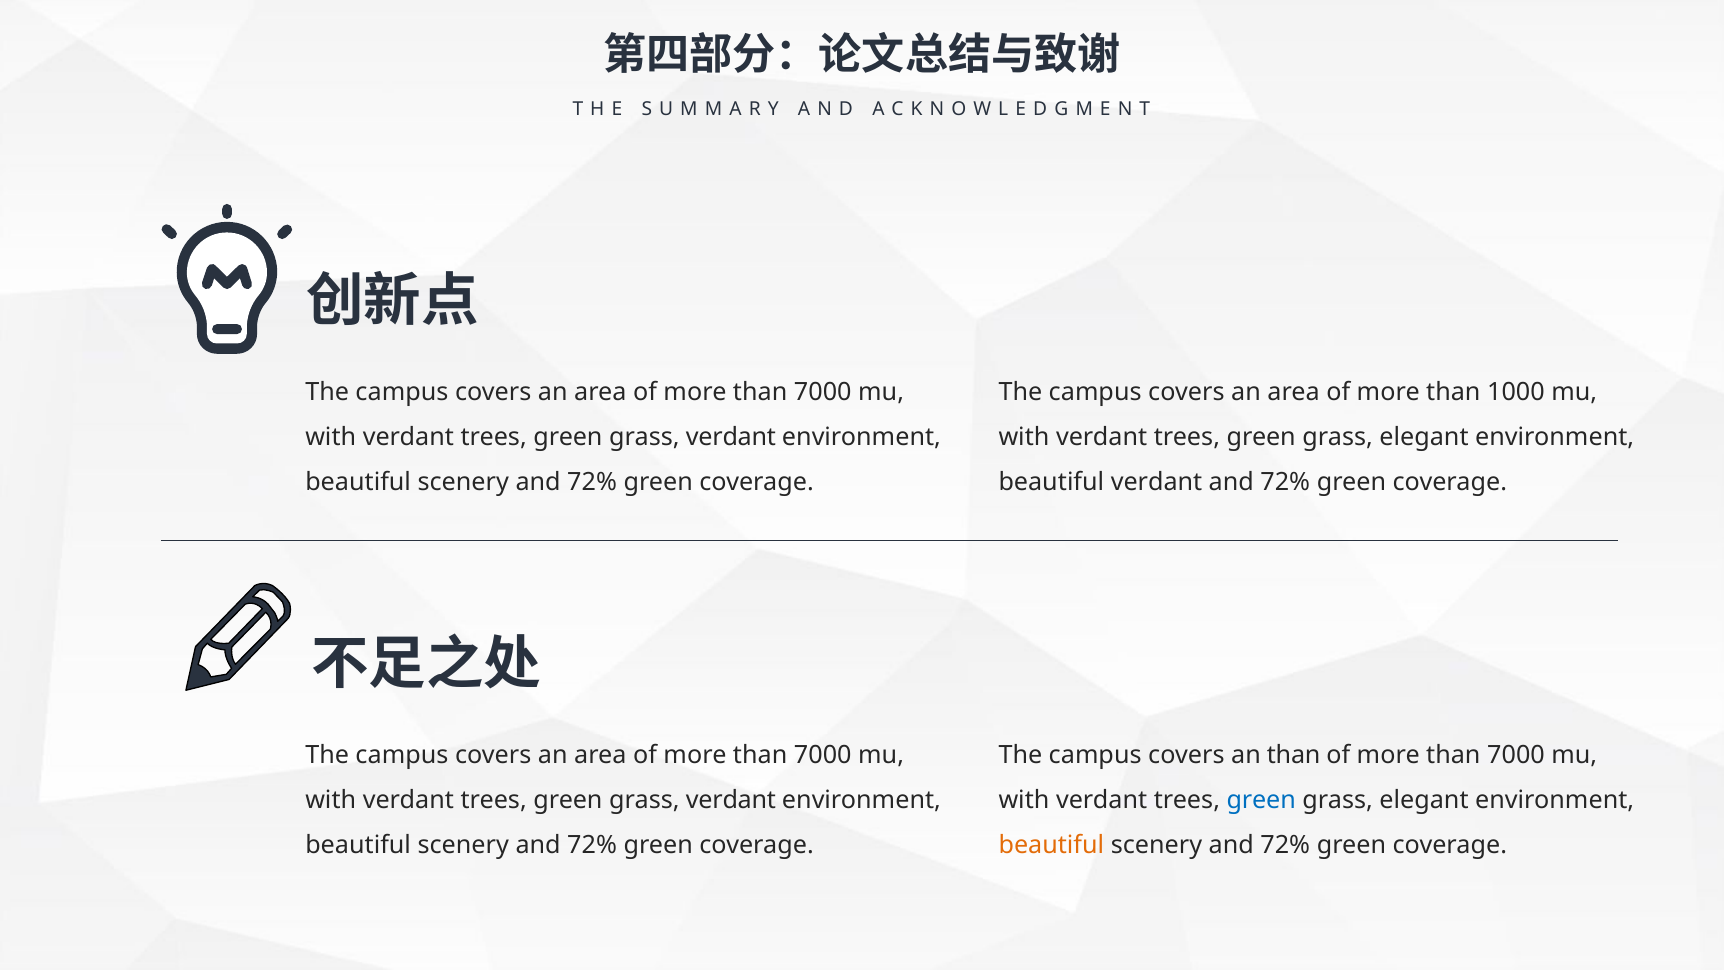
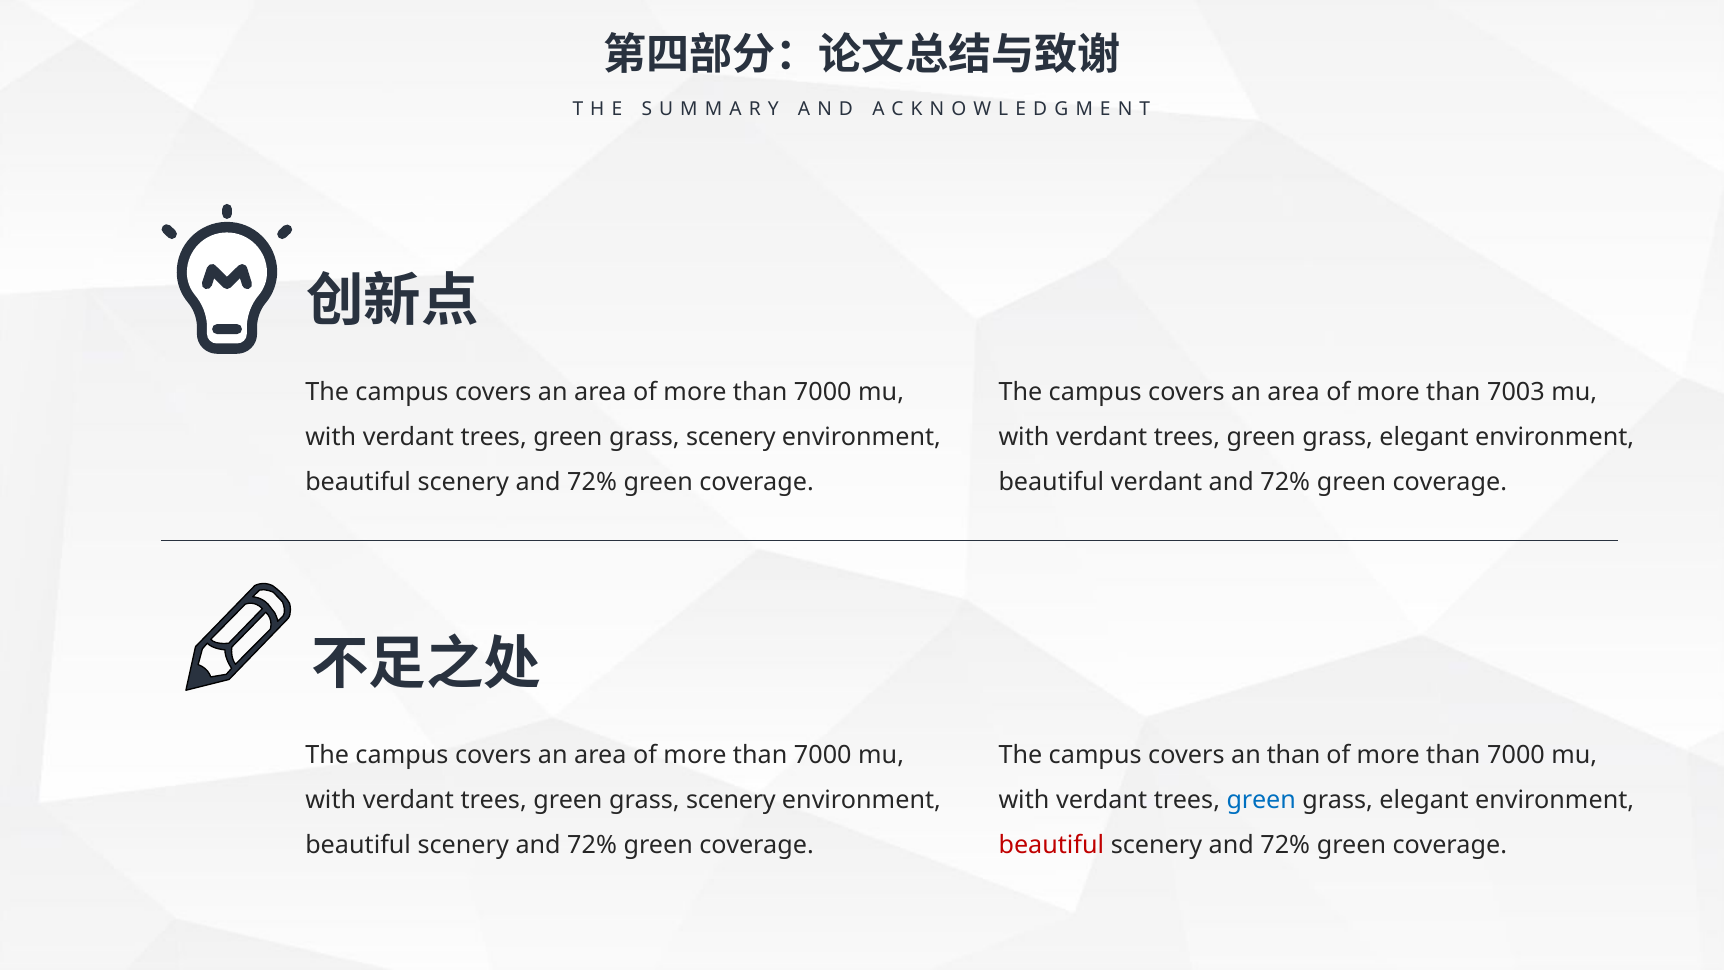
1000: 1000 -> 7003
verdant at (731, 437): verdant -> scenery
verdant at (731, 800): verdant -> scenery
beautiful at (1051, 845) colour: orange -> red
